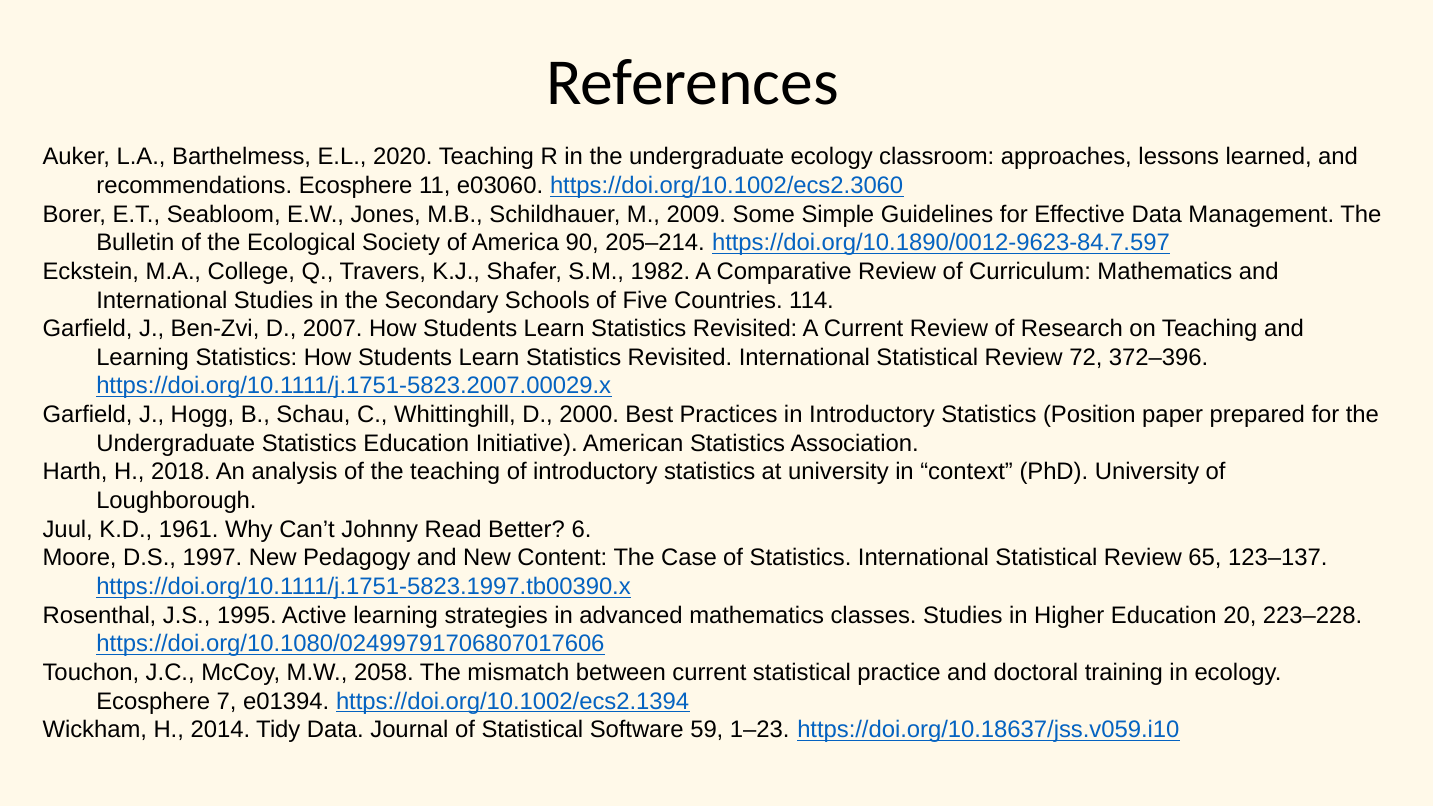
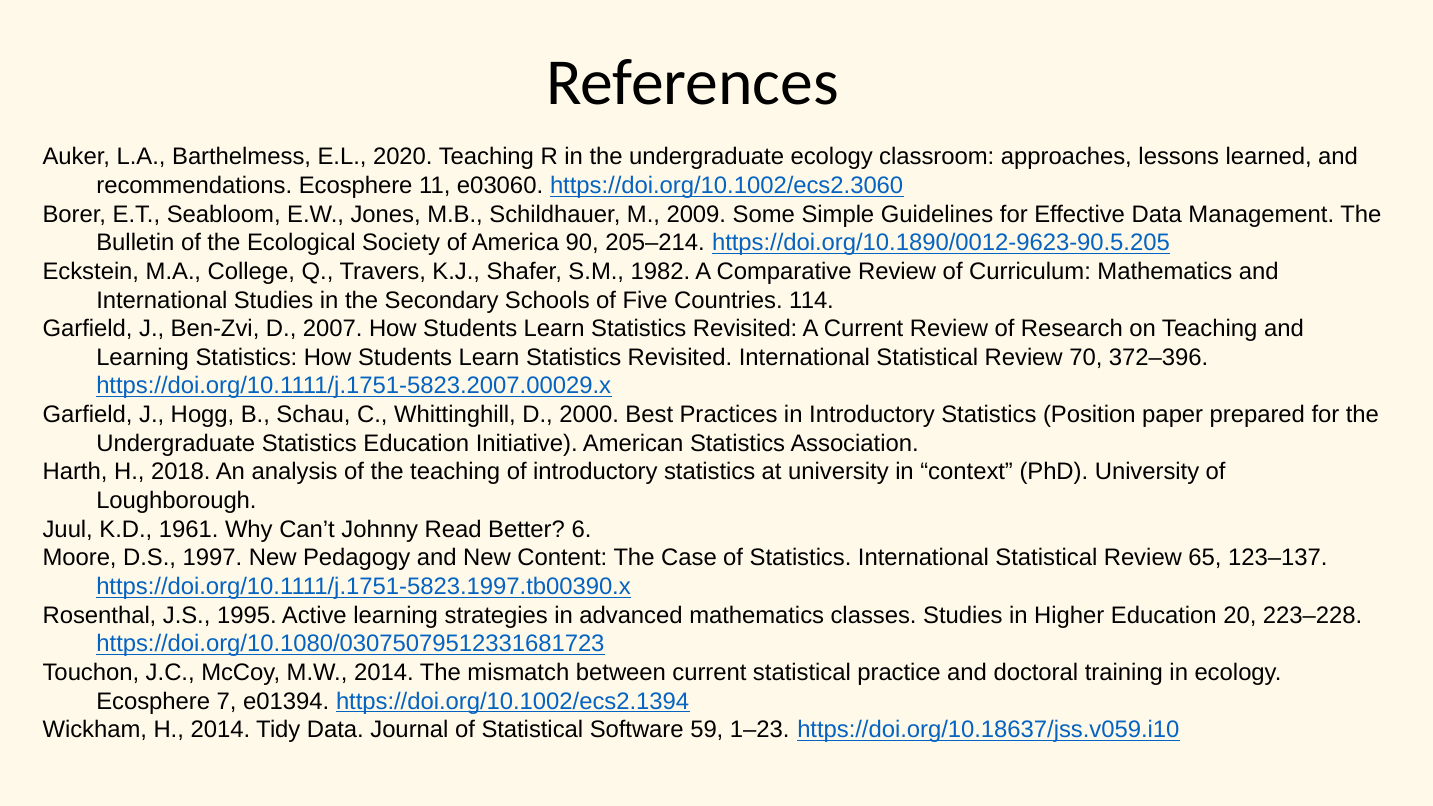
https://doi.org/10.1890/0012-9623-84.7.597: https://doi.org/10.1890/0012-9623-84.7.597 -> https://doi.org/10.1890/0012-9623-90.5.205
72: 72 -> 70
https://doi.org/10.1080/02499791706807017606: https://doi.org/10.1080/02499791706807017606 -> https://doi.org/10.1080/03075079512331681723
M.W 2058: 2058 -> 2014
